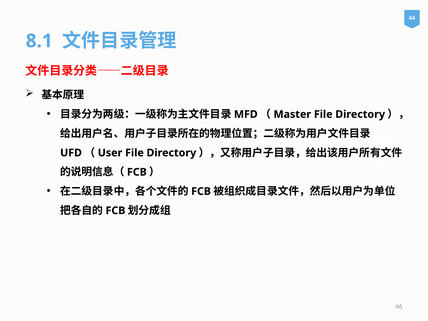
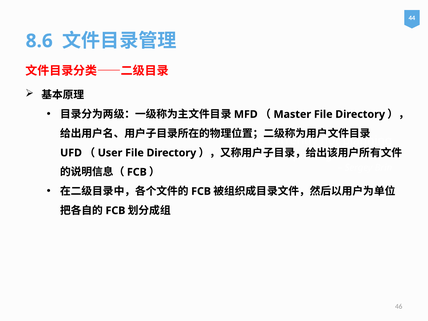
8.1: 8.1 -> 8.6
